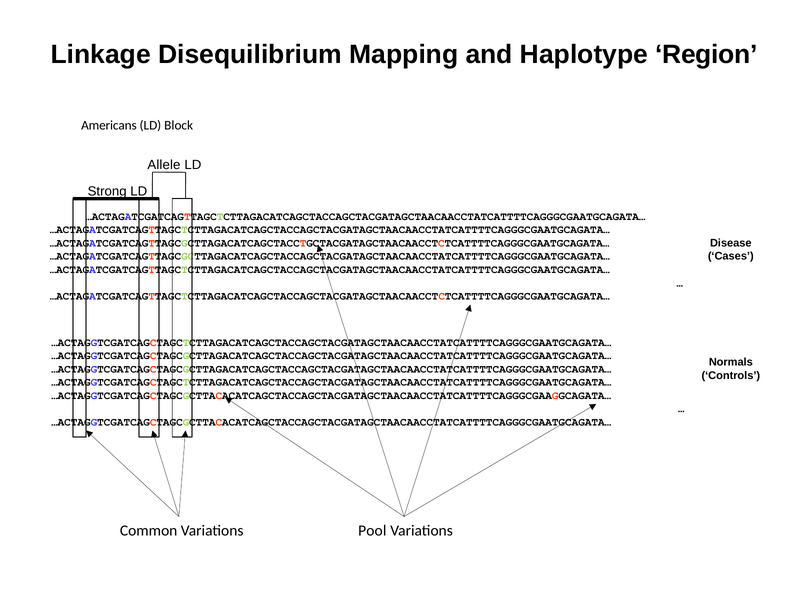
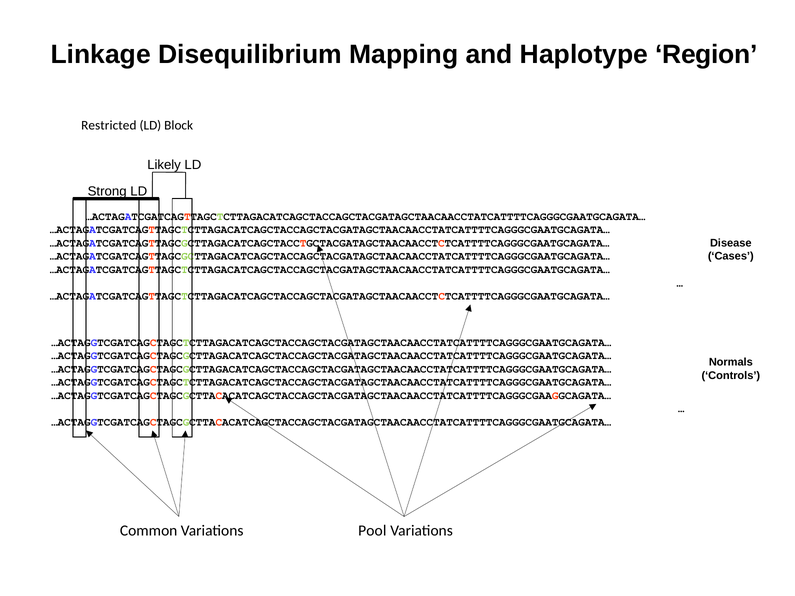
Americans: Americans -> Restricted
Allele: Allele -> Likely
